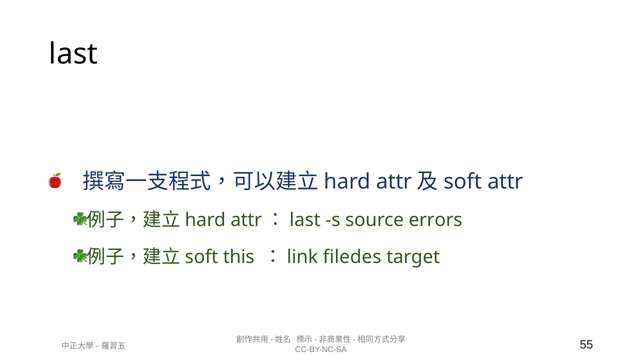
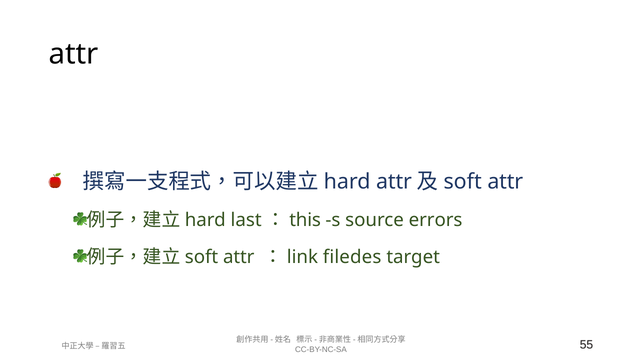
last at (73, 54): last -> attr
attr at (246, 220): attr -> last
last at (305, 220): last -> this
this at (239, 257): this -> attr
